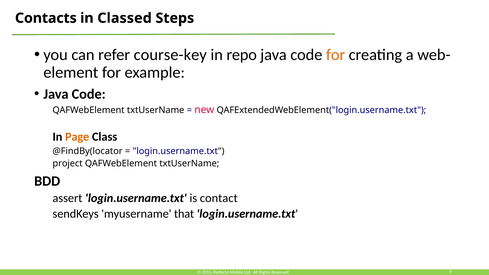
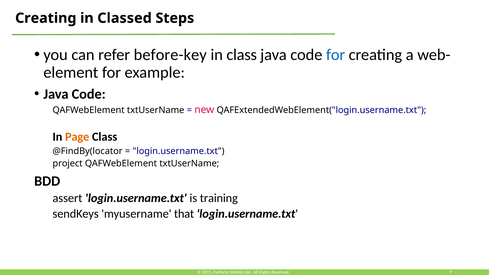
Contacts at (46, 18): Contacts -> Creating
course-key: course-key -> before-key
in repo: repo -> class
for at (336, 55) colour: orange -> blue
contact: contact -> training
